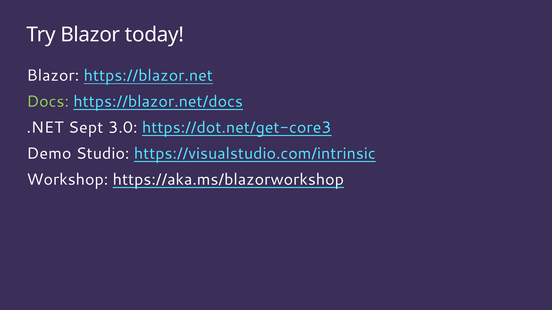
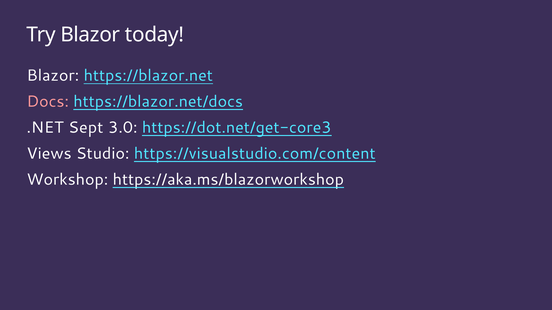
Docs colour: light green -> pink
Demo: Demo -> Views
https://visualstudio.com/intrinsic: https://visualstudio.com/intrinsic -> https://visualstudio.com/content
